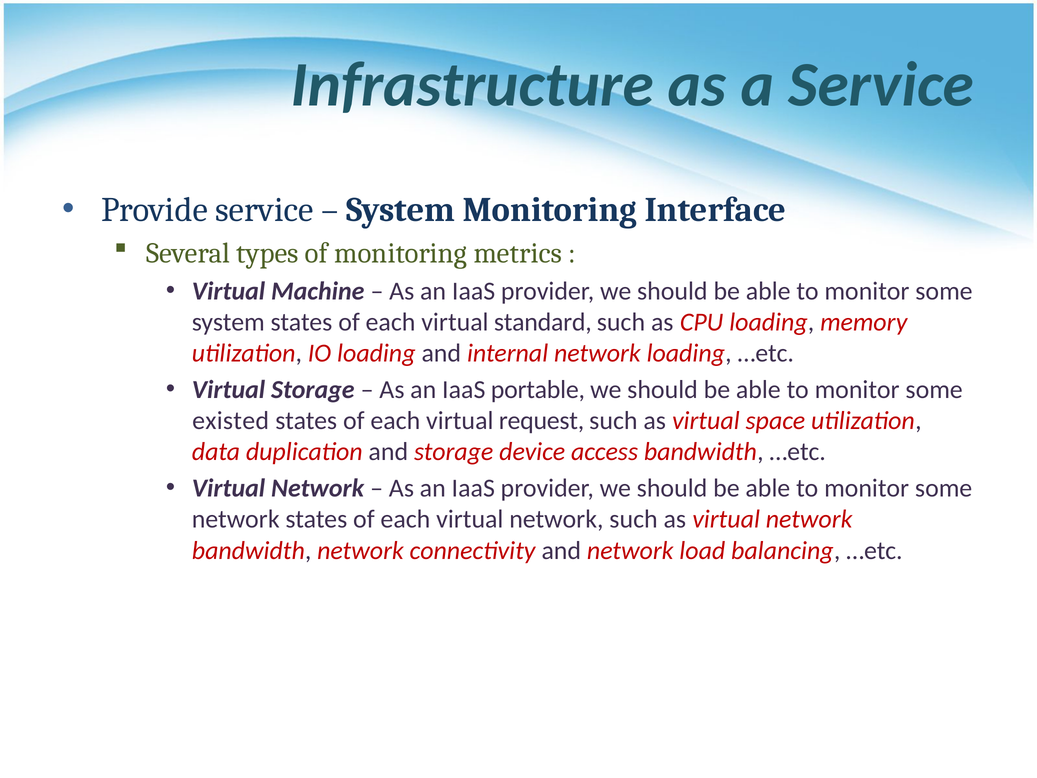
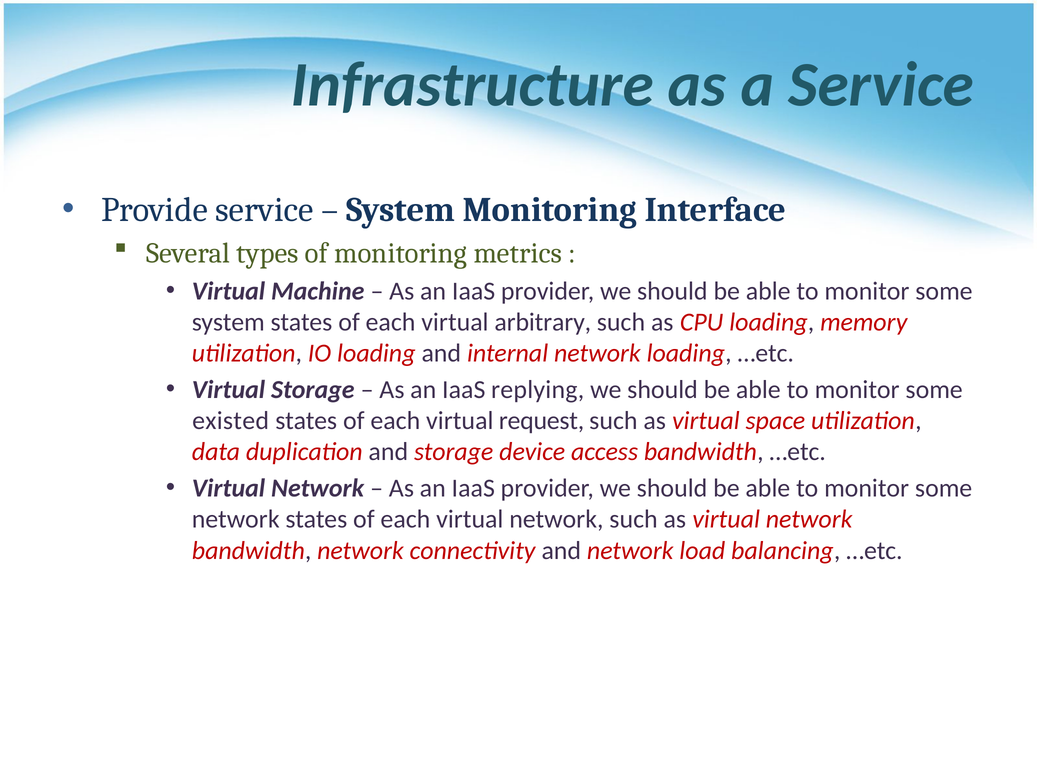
standard: standard -> arbitrary
portable: portable -> replying
